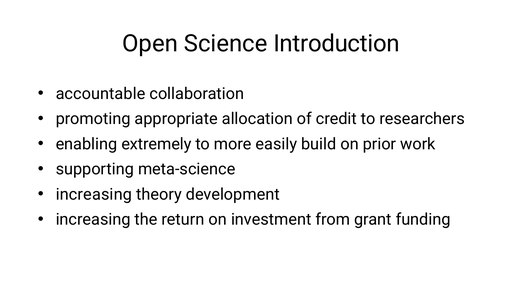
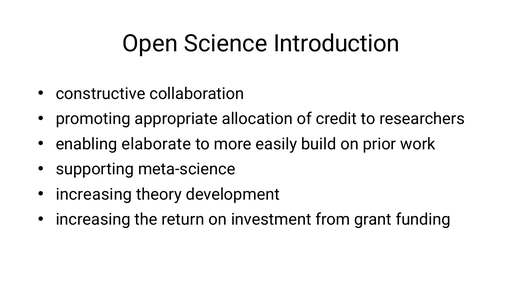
accountable: accountable -> constructive
extremely: extremely -> elaborate
